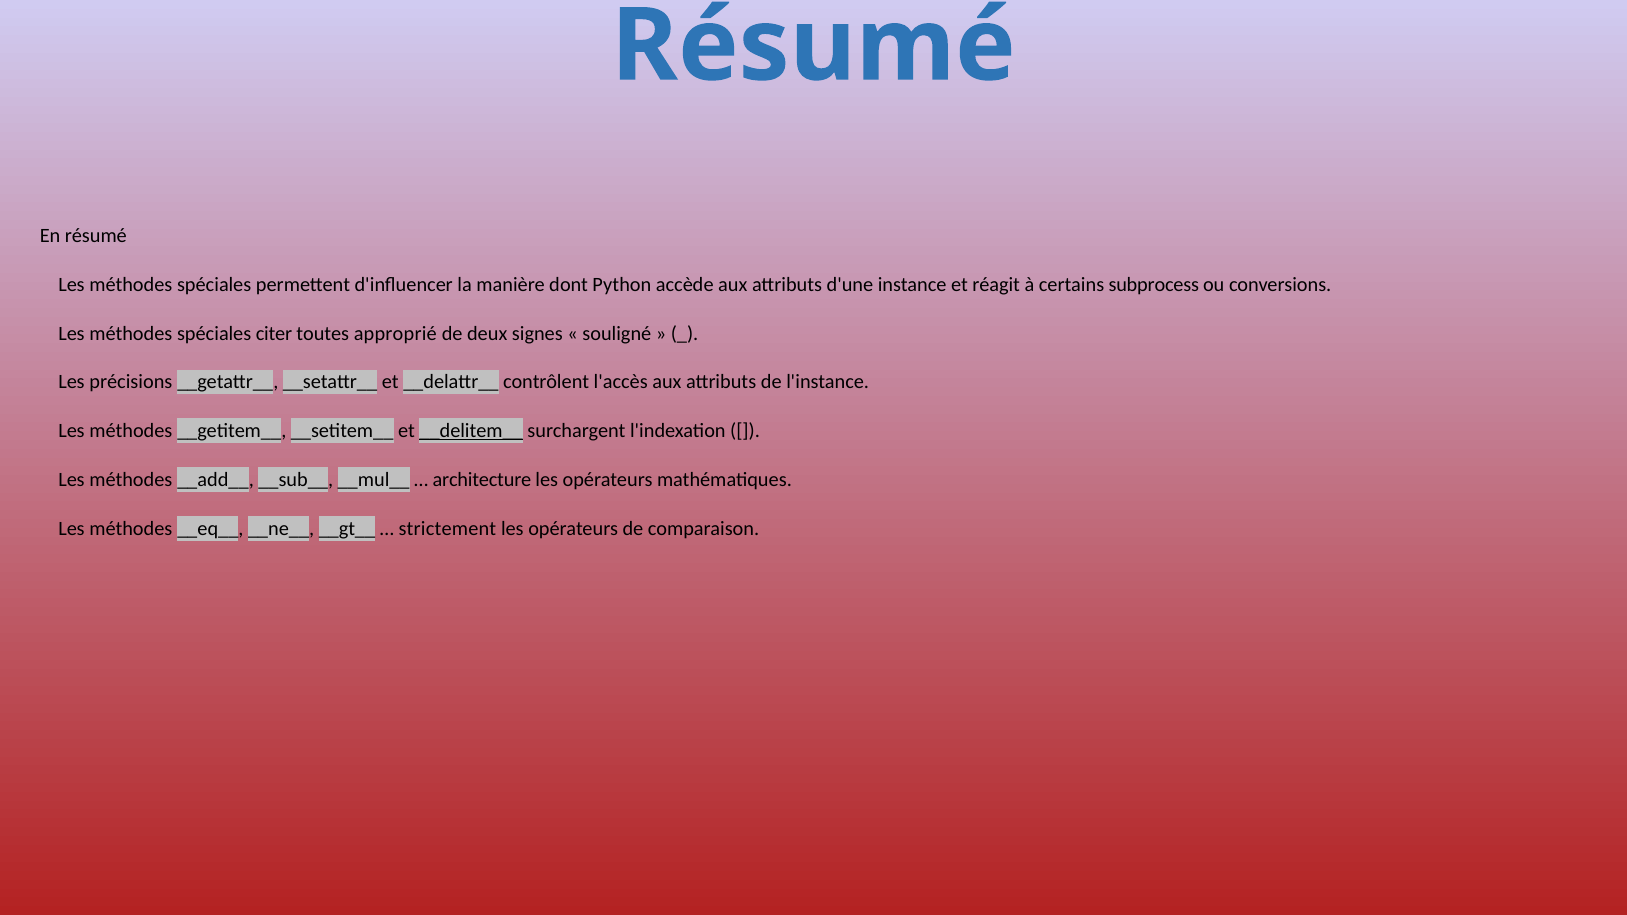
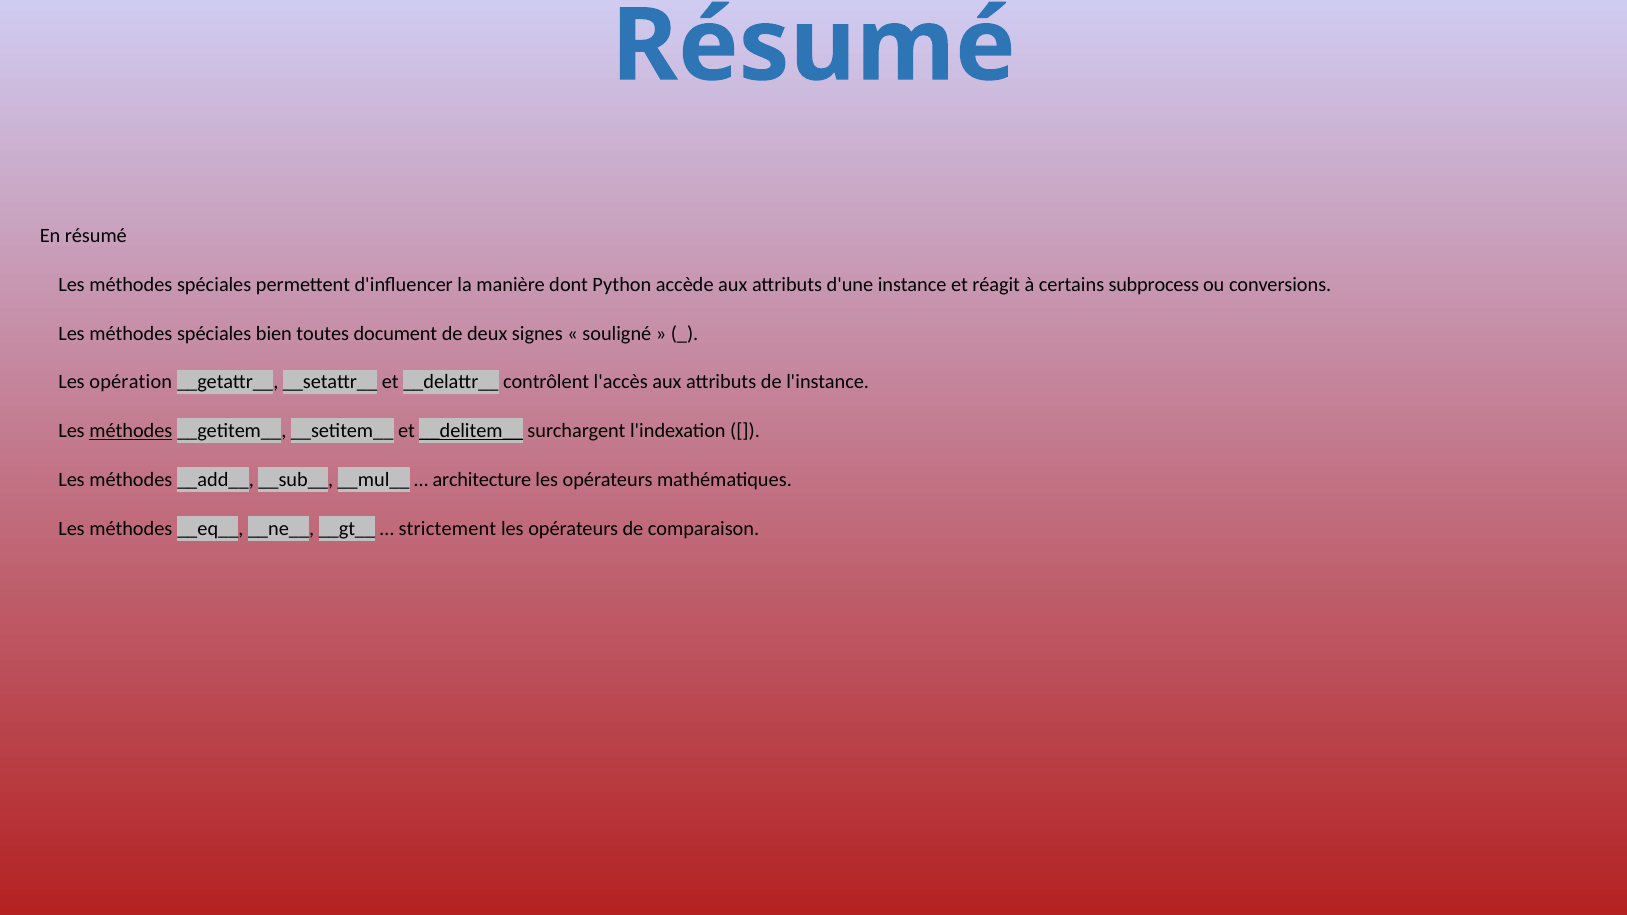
citer: citer -> bien
approprié: approprié -> document
précisions: précisions -> opération
méthodes at (131, 431) underline: none -> present
